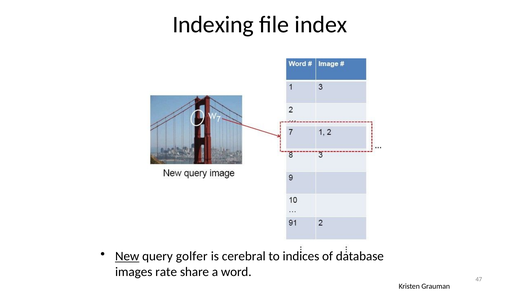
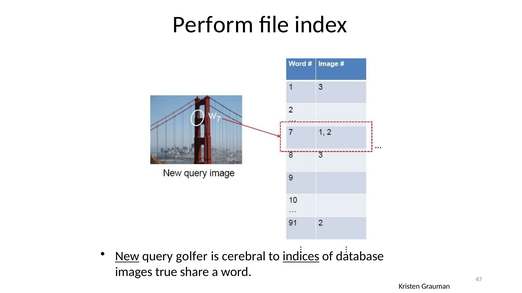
Indexing: Indexing -> Perform
indices underline: none -> present
rate: rate -> true
